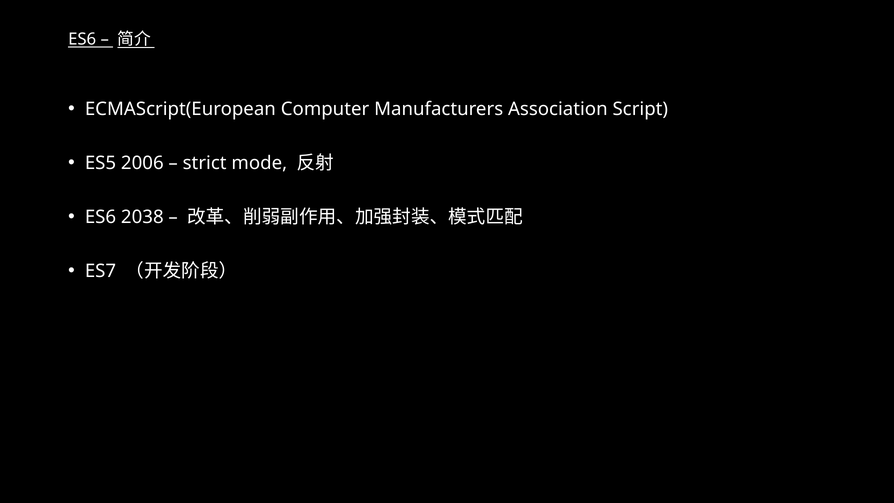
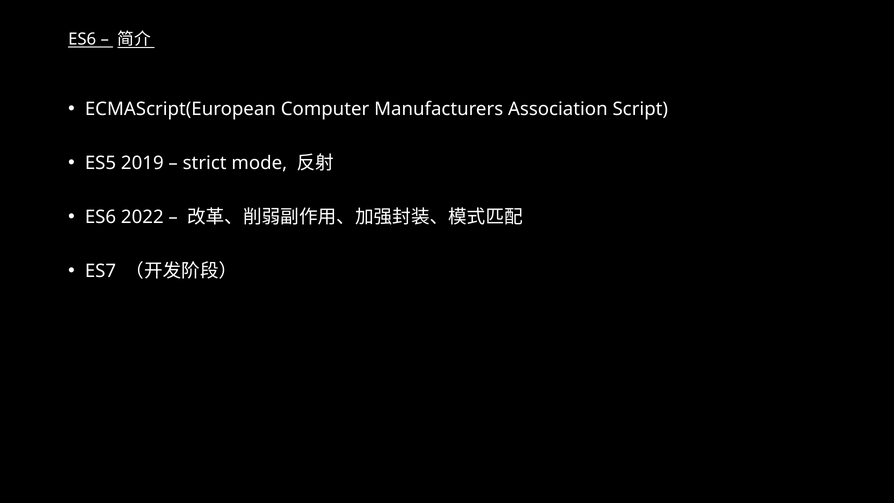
2006: 2006 -> 2019
2038: 2038 -> 2022
